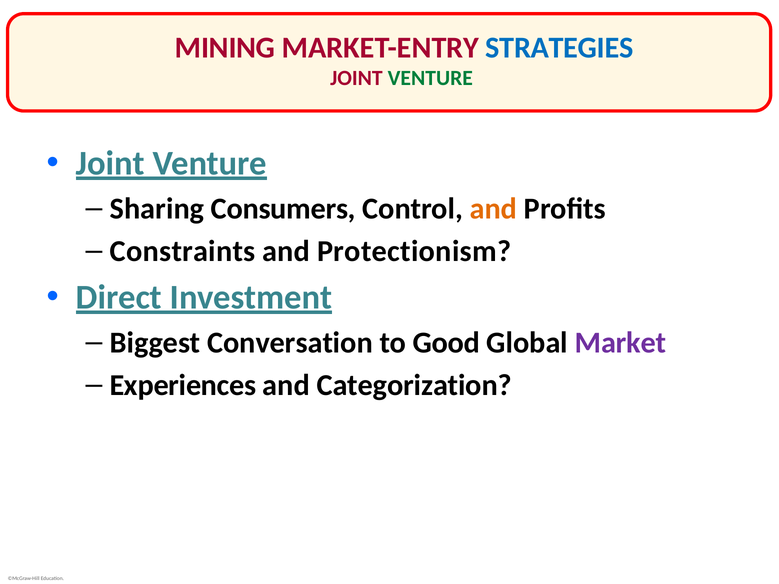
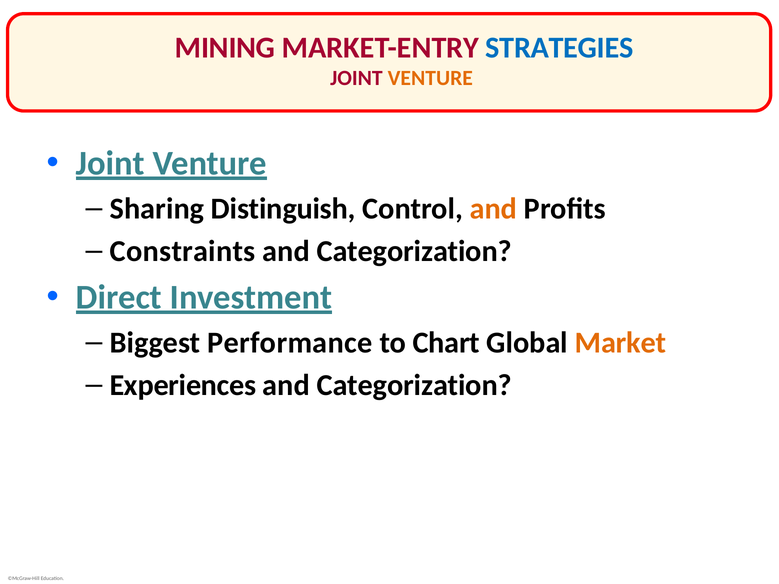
VENTURE at (430, 78) colour: green -> orange
Consumers: Consumers -> Distinguish
Protectionism at (414, 251): Protectionism -> Categorization
Conversation: Conversation -> Performance
Good: Good -> Chart
Market colour: purple -> orange
